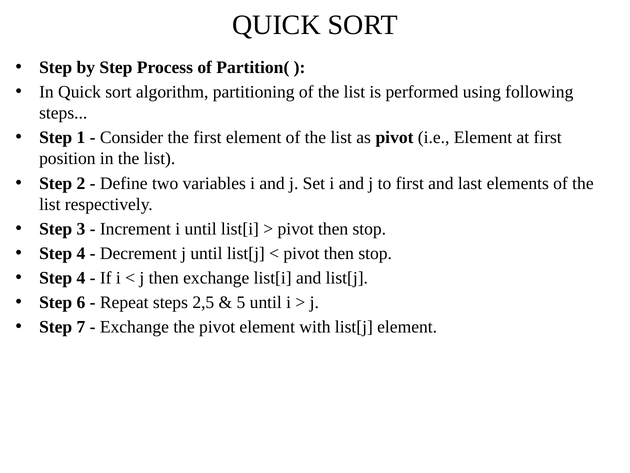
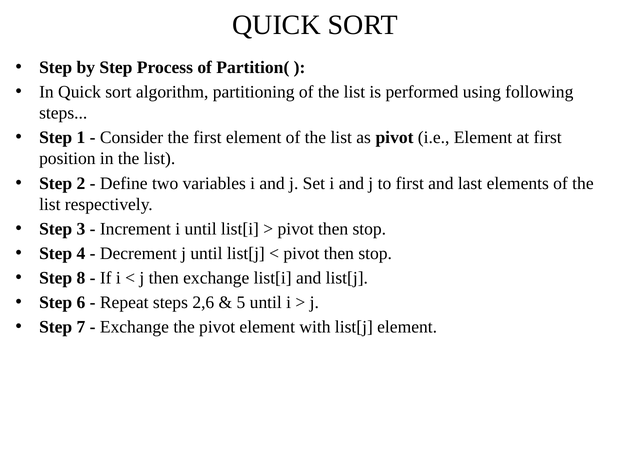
4 at (81, 278): 4 -> 8
2,5: 2,5 -> 2,6
